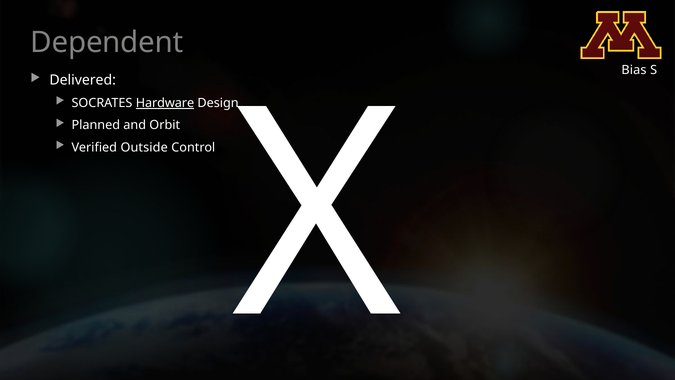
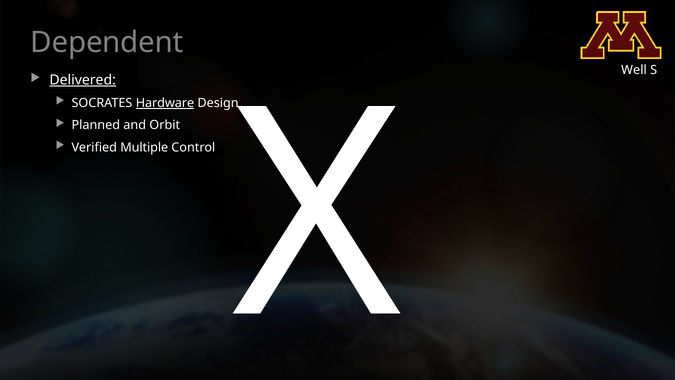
Bias: Bias -> Well
Delivered underline: none -> present
Outside: Outside -> Multiple
